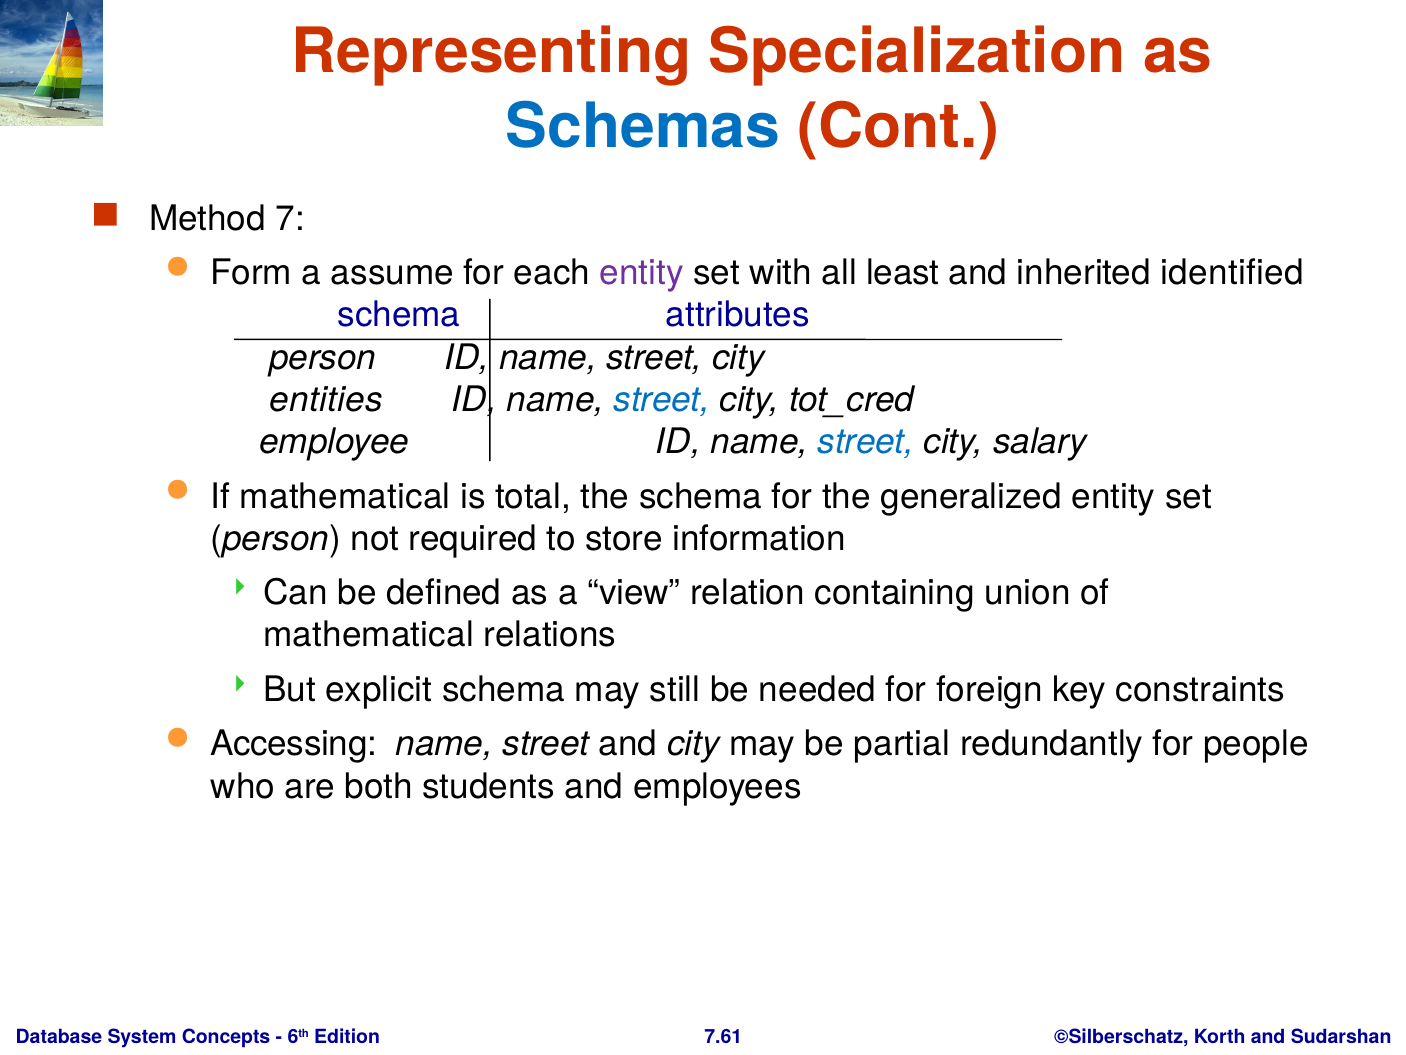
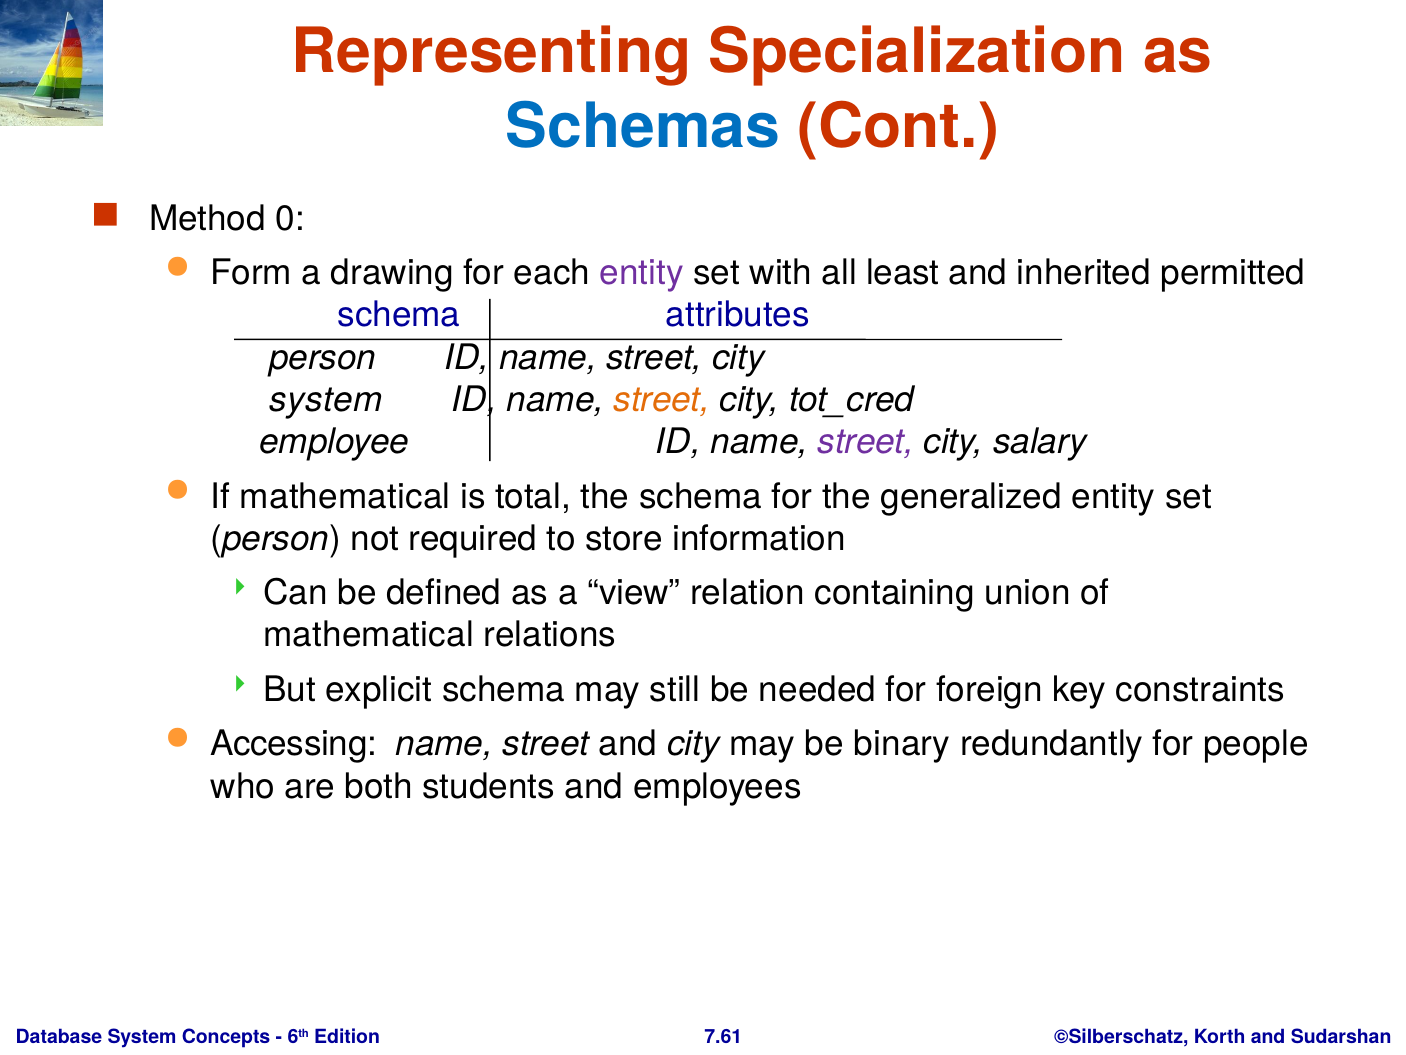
7: 7 -> 0
assume: assume -> drawing
identified: identified -> permitted
entities at (326, 400): entities -> system
street at (662, 400) colour: blue -> orange
street at (866, 442) colour: blue -> purple
partial: partial -> binary
